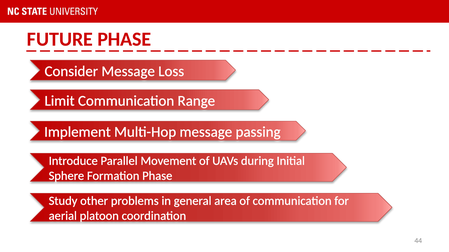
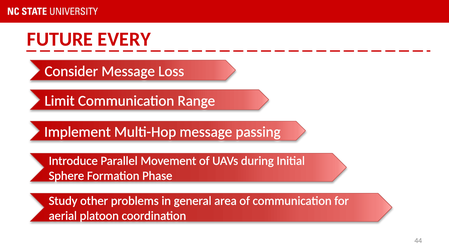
FUTURE PHASE: PHASE -> EVERY
